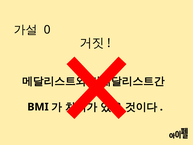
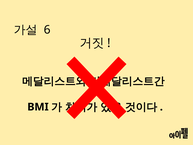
0: 0 -> 6
